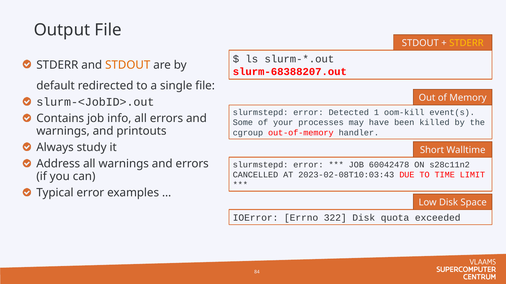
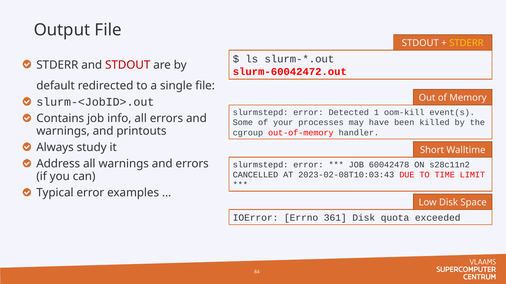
STDOUT at (128, 65) colour: orange -> red
slurm-68388207.out: slurm-68388207.out -> slurm-60042472.out
322: 322 -> 361
